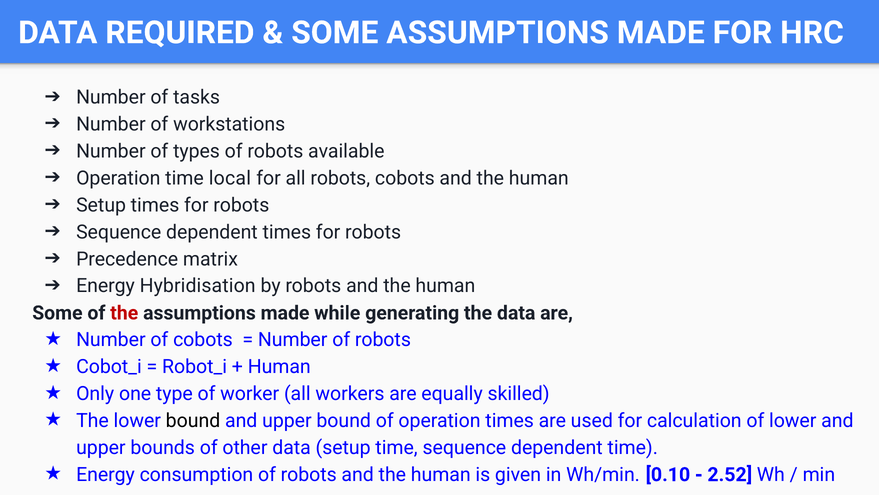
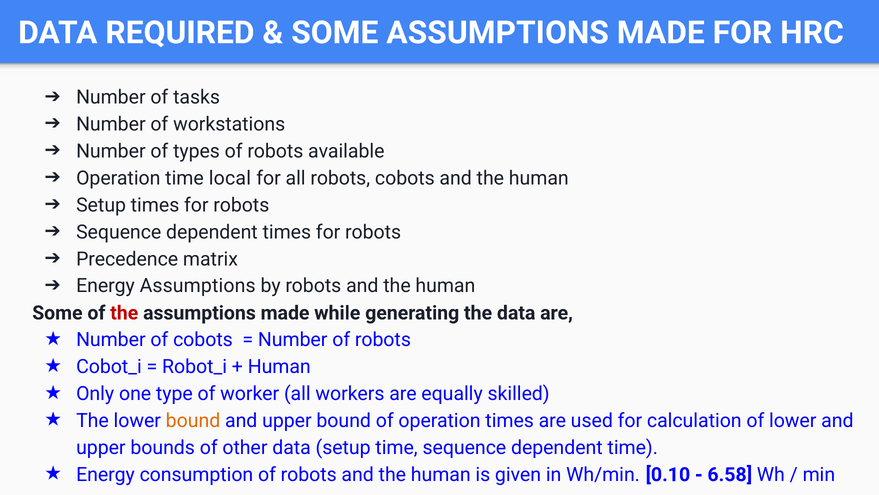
Energy Hybridisation: Hybridisation -> Assumptions
bound at (193, 420) colour: black -> orange
2.52: 2.52 -> 6.58
